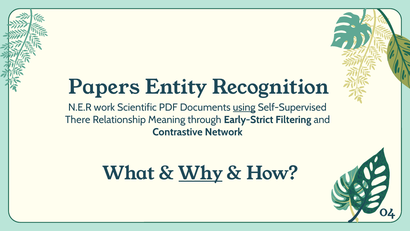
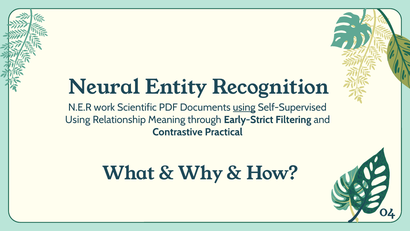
Papers: Papers -> Neural
There at (78, 119): There -> Using
Network: Network -> Practical
Why underline: present -> none
